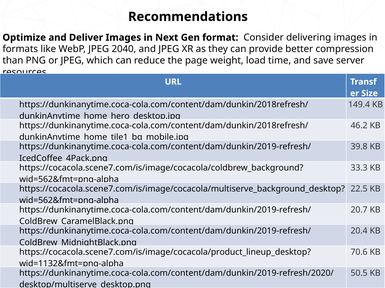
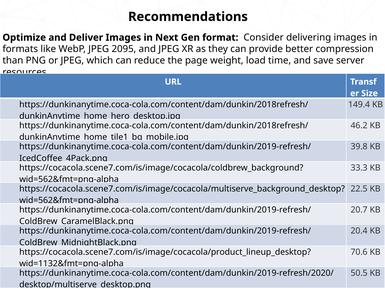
2040: 2040 -> 2095
